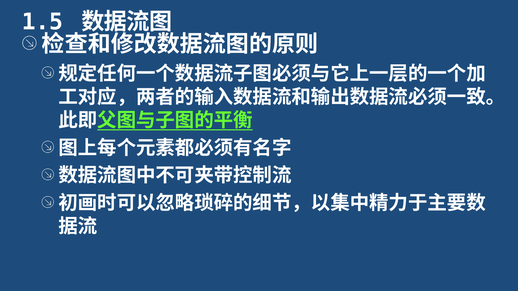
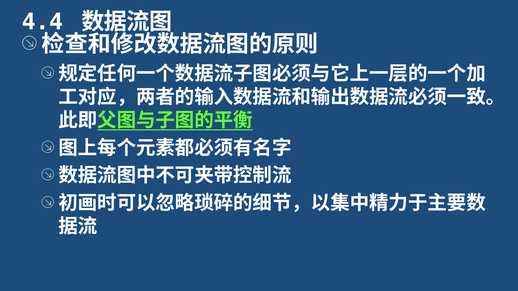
1.5: 1.5 -> 4.4
